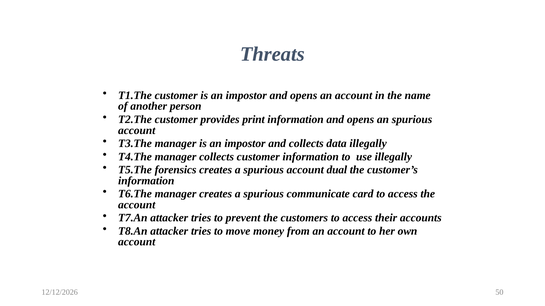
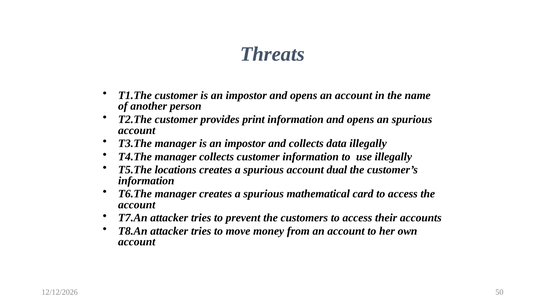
forensics: forensics -> locations
communicate: communicate -> mathematical
